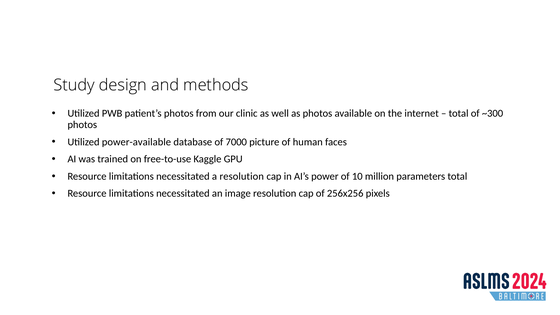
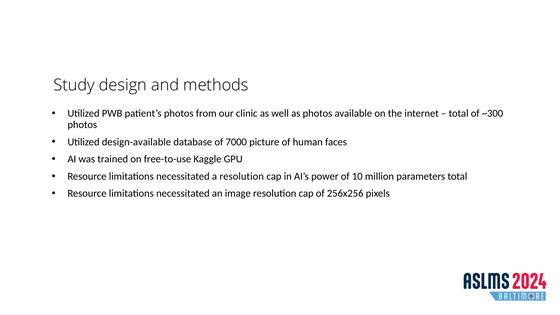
power-available: power-available -> design-available
